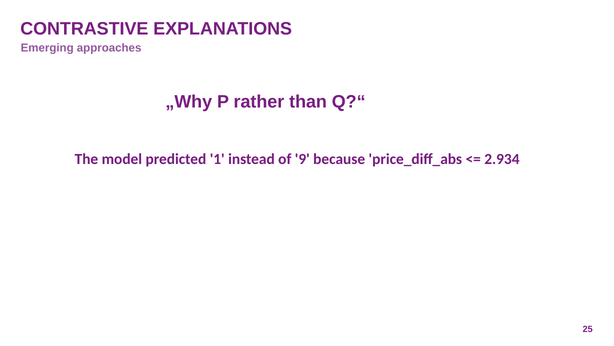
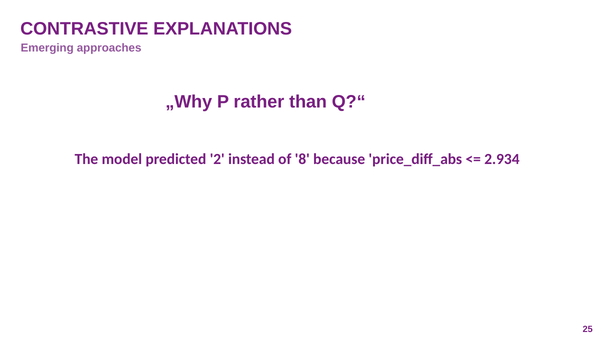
1: 1 -> 2
9: 9 -> 8
